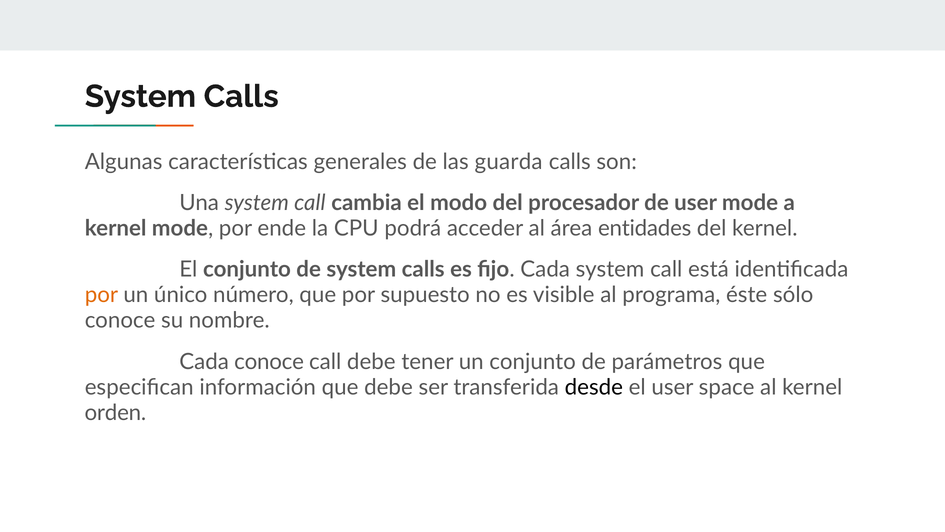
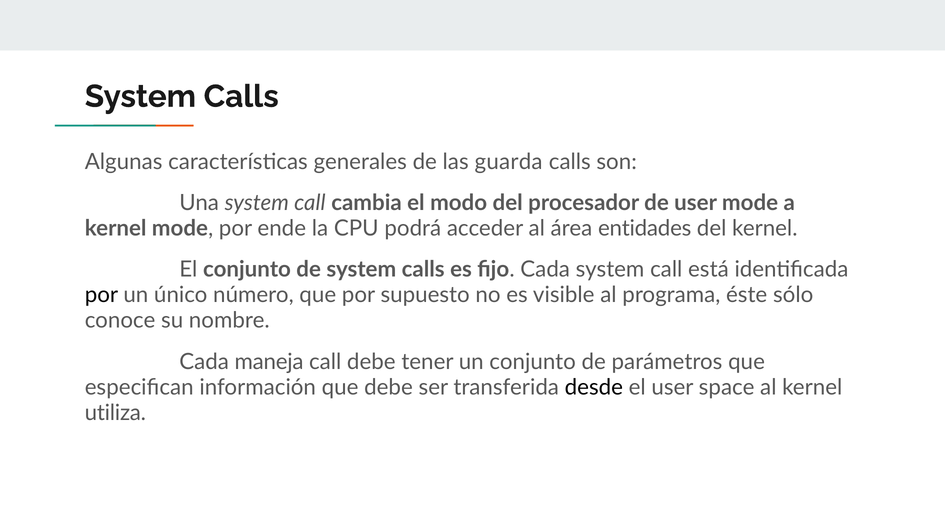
por at (101, 295) colour: orange -> black
Cada conoce: conoce -> maneja
orden: orden -> utiliza
